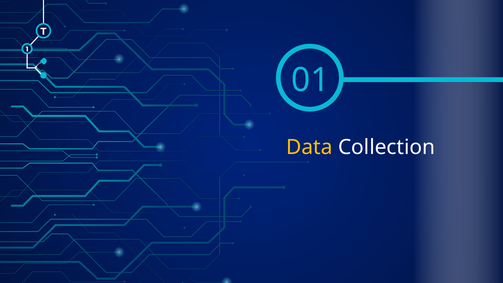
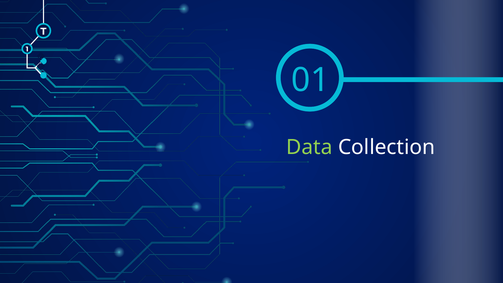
Data colour: yellow -> light green
